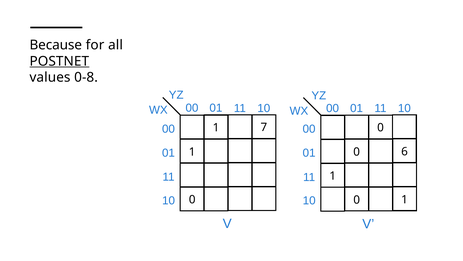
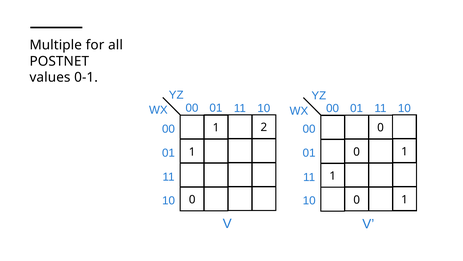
Because: Because -> Multiple
POSTNET underline: present -> none
0-8: 0-8 -> 0-1
7: 7 -> 2
6 at (405, 151): 6 -> 1
